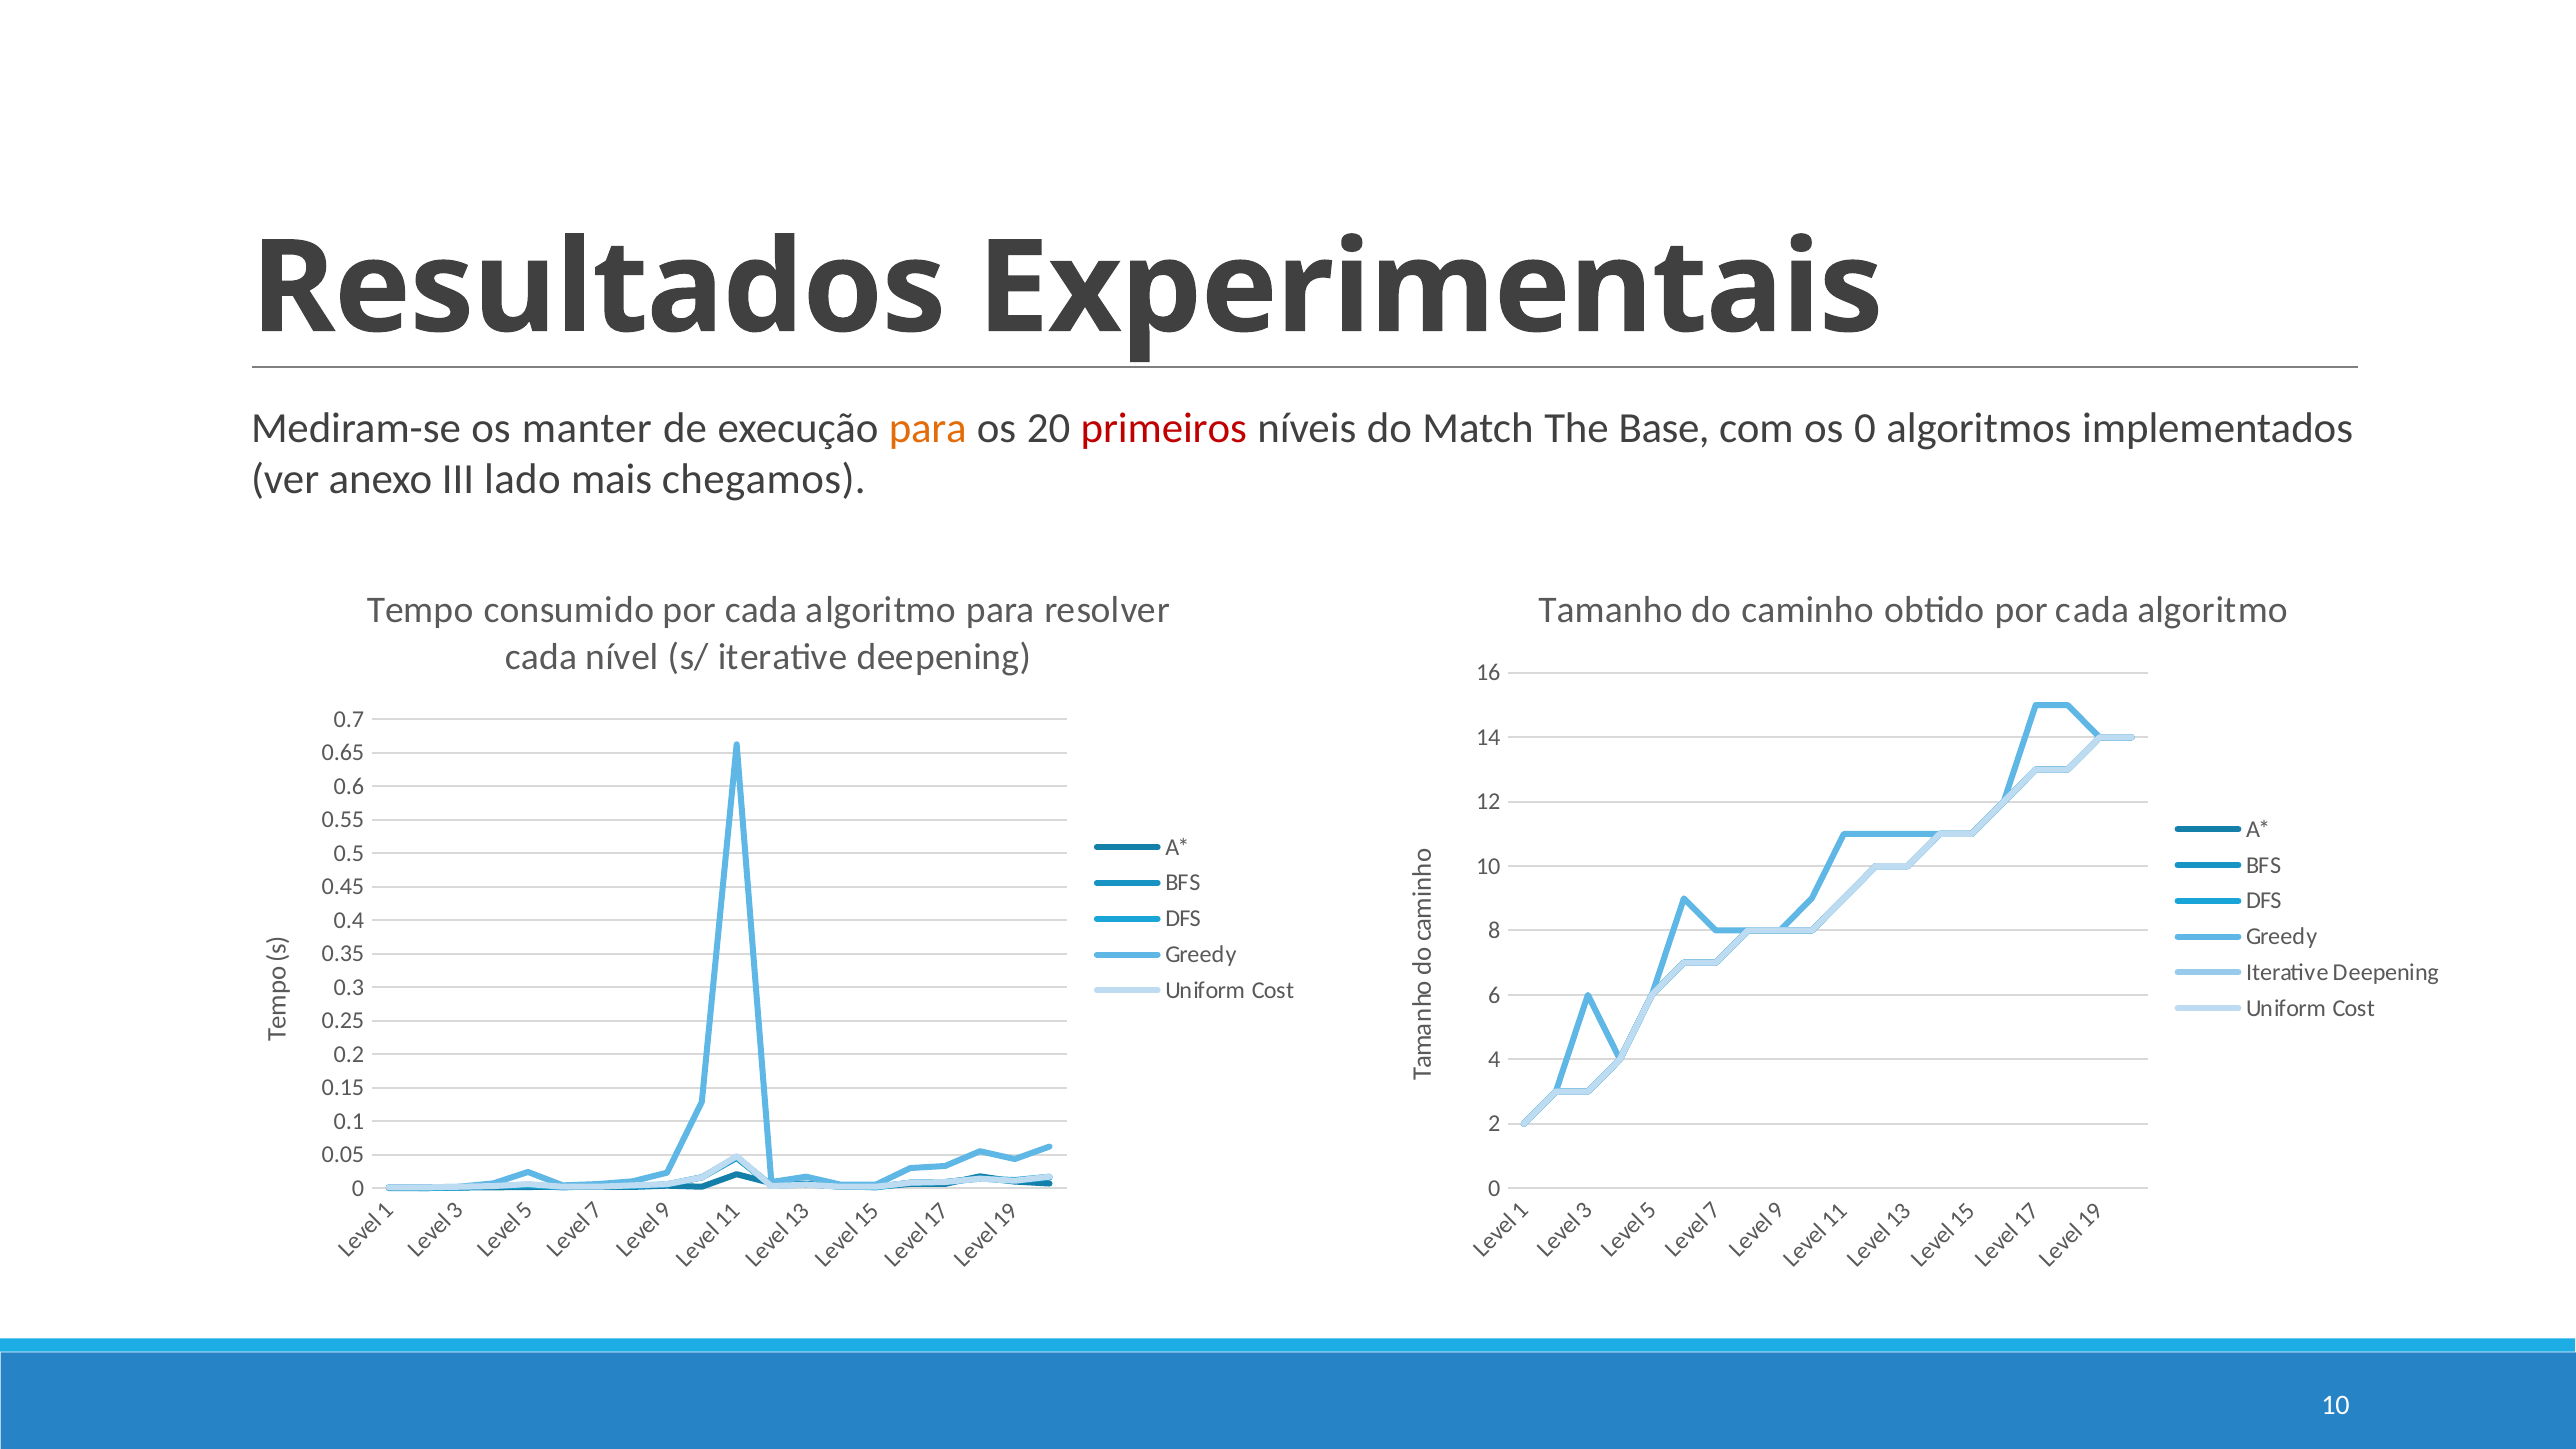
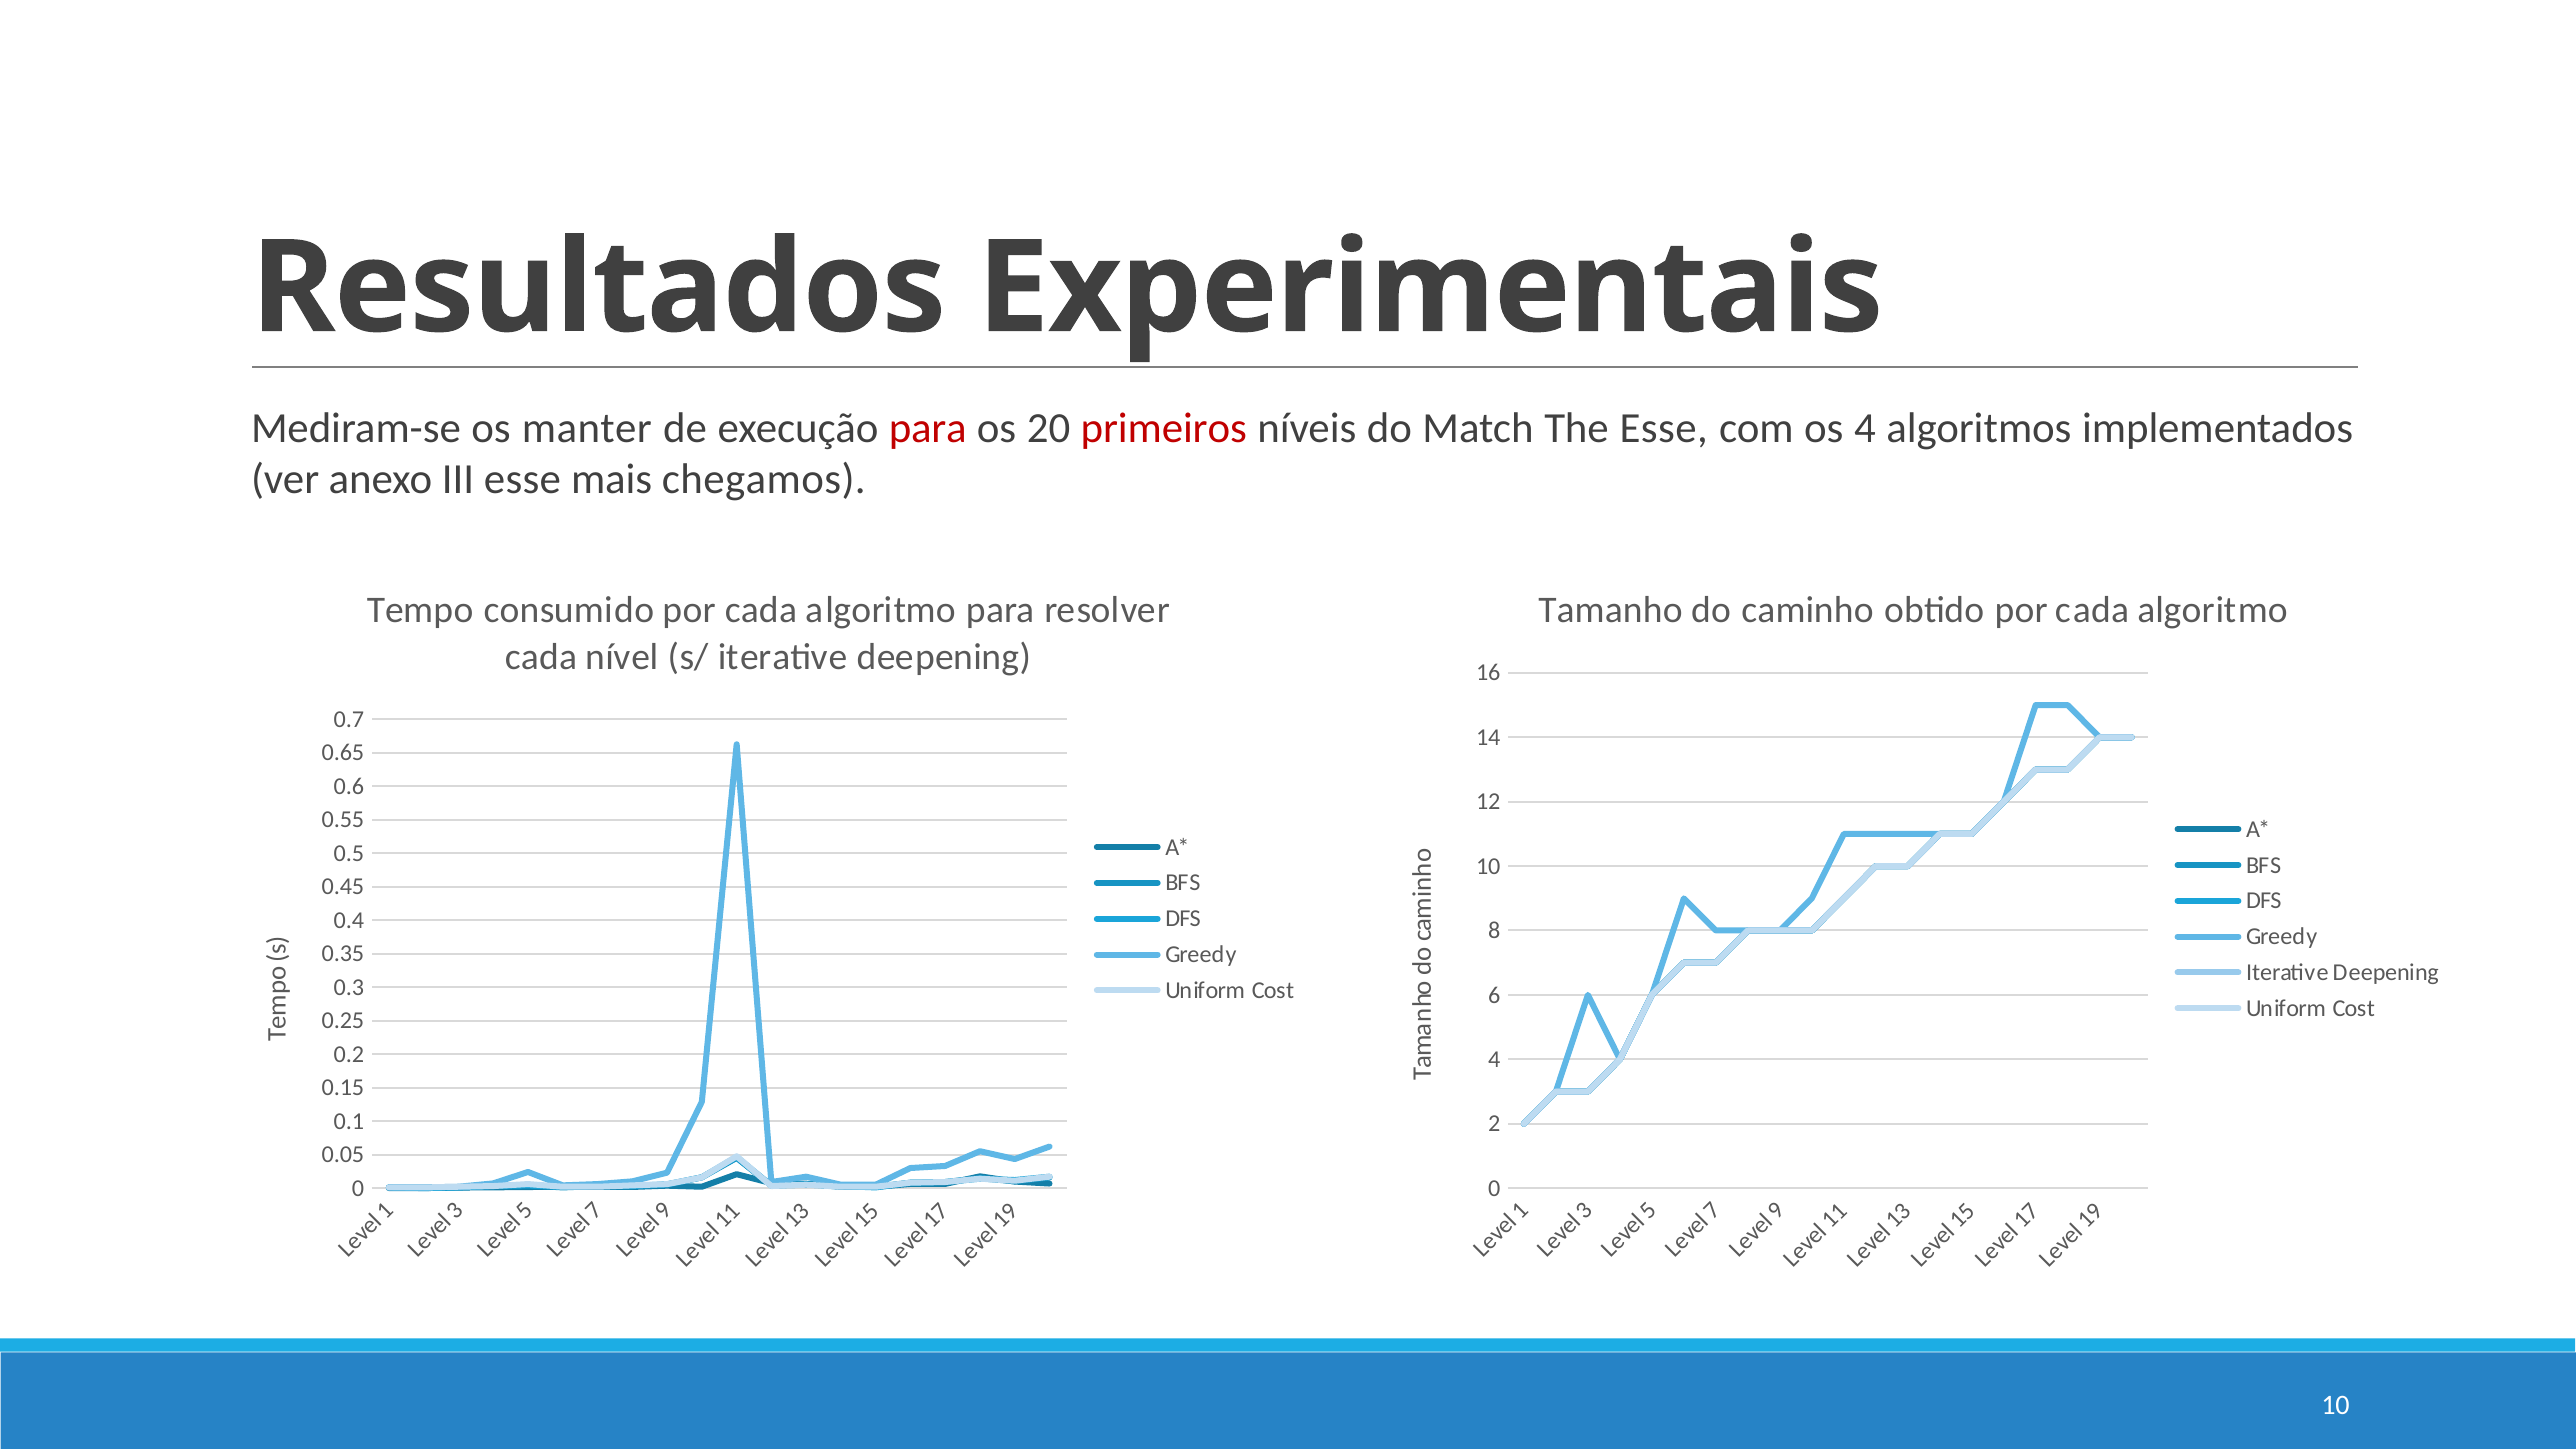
para at (928, 428) colour: orange -> red
The Base: Base -> Esse
os 0: 0 -> 4
III lado: lado -> esse
